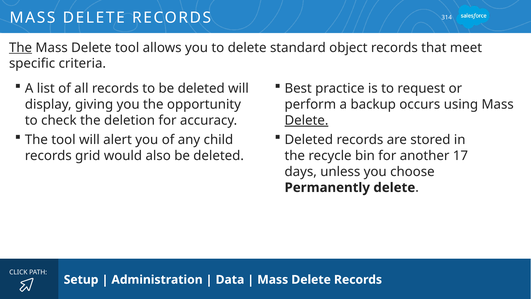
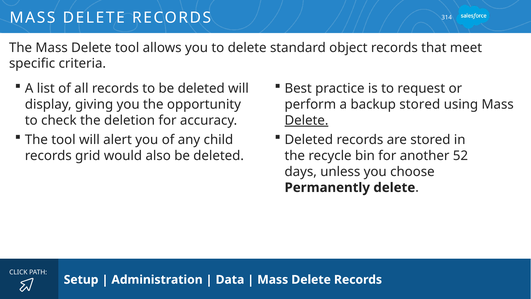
The at (21, 48) underline: present -> none
backup occurs: occurs -> stored
17: 17 -> 52
